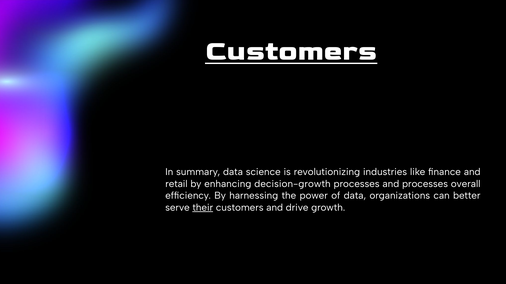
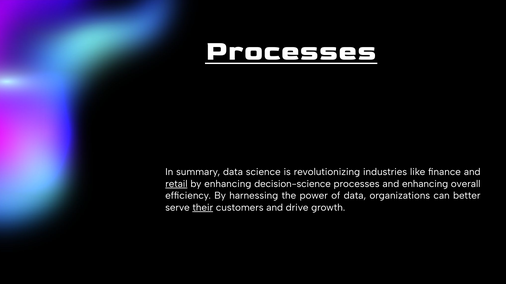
Customers at (291, 51): Customers -> Processes
retail underline: none -> present
decision-growth: decision-growth -> decision-science
and processes: processes -> enhancing
